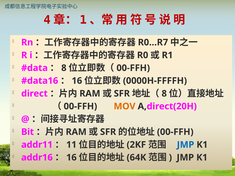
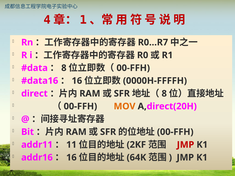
JMP at (186, 145) colour: blue -> red
